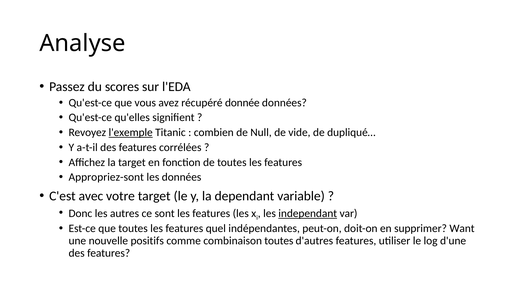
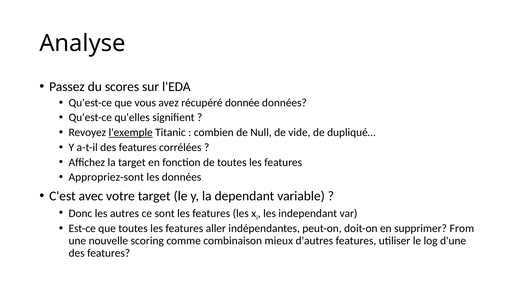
independant underline: present -> none
quel: quel -> aller
Want: Want -> From
positifs: positifs -> scoring
combinaison toutes: toutes -> mieux
